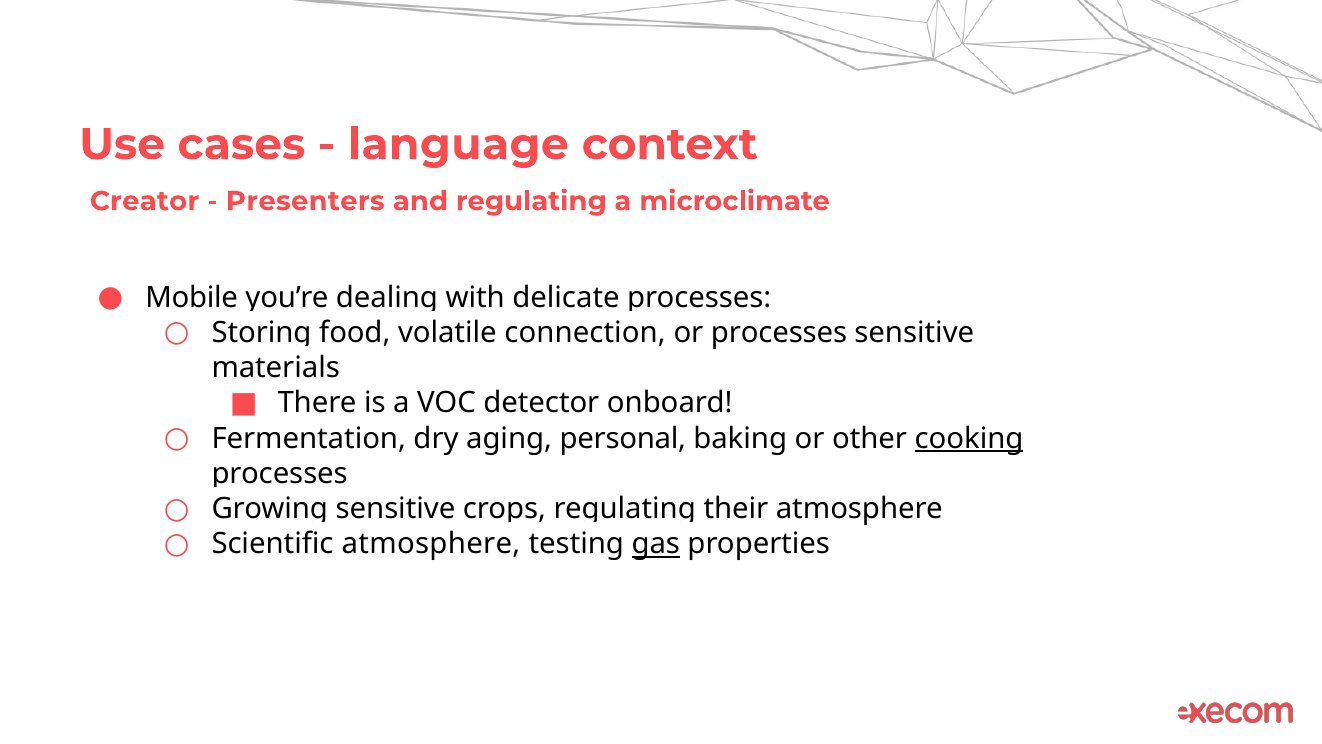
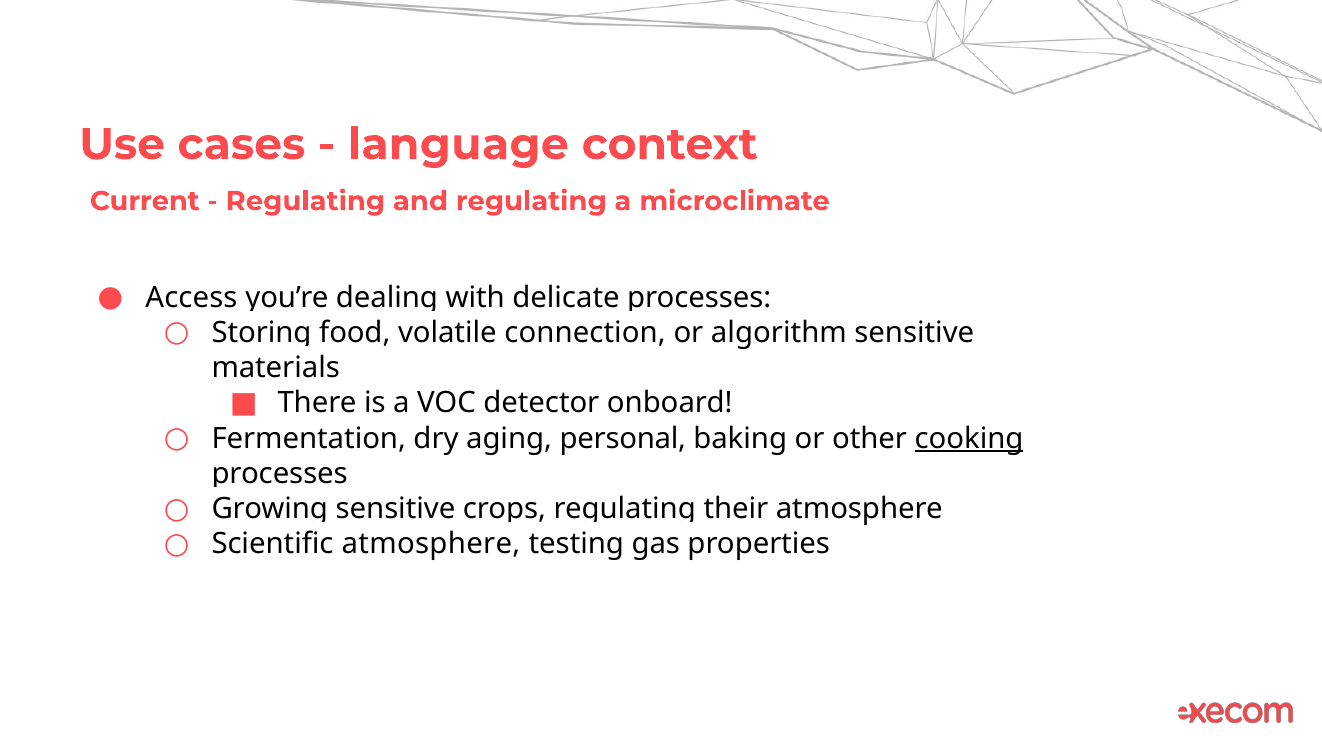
Creator: Creator -> Current
Presenters at (305, 201): Presenters -> Regulating
Mobile: Mobile -> Access
or processes: processes -> algorithm
gas underline: present -> none
